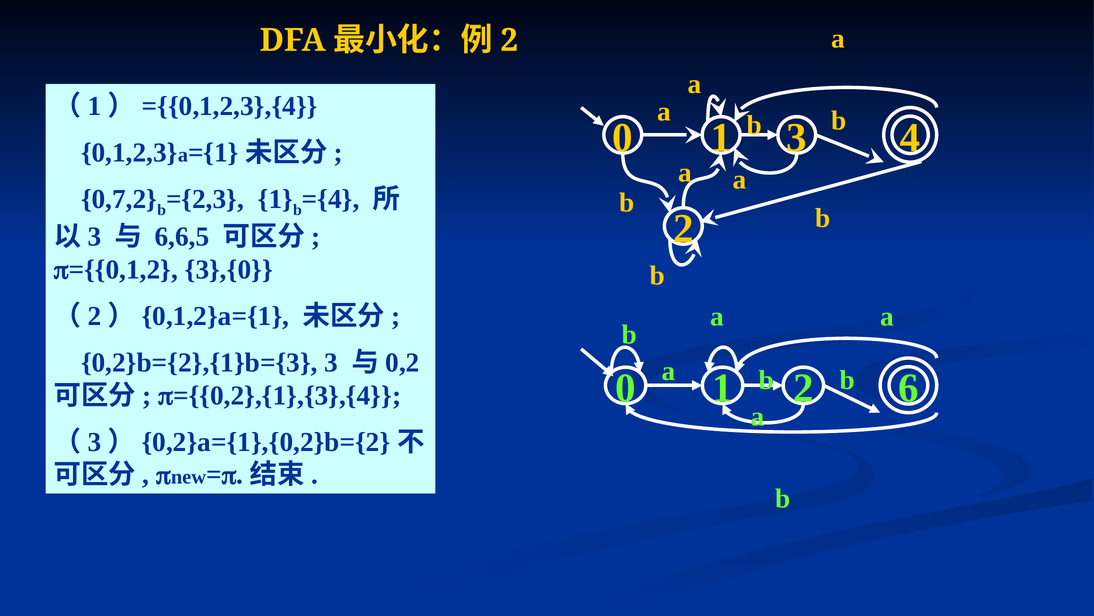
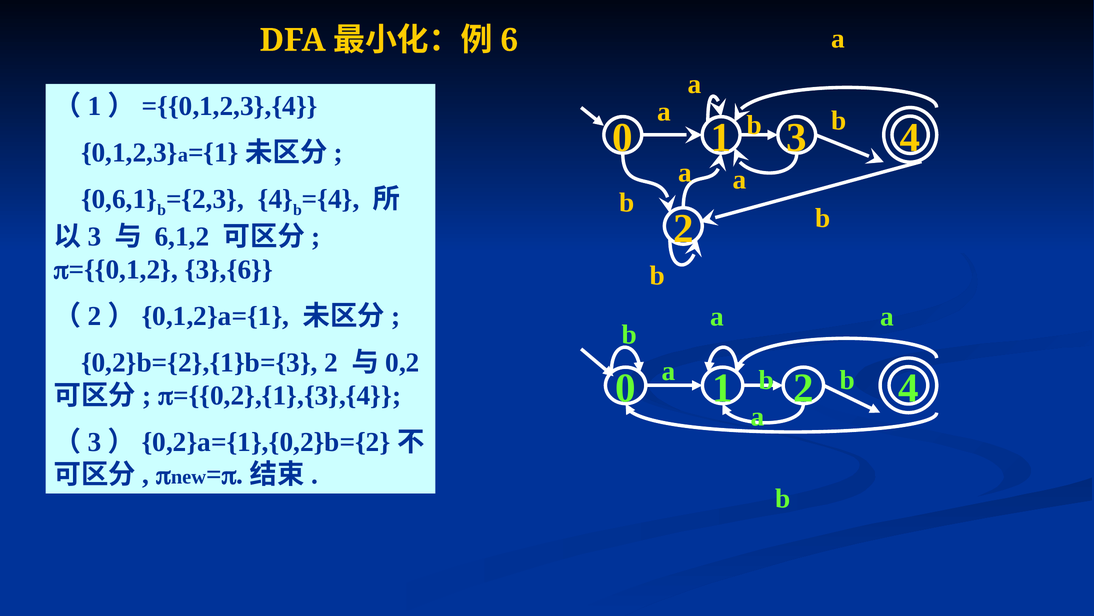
2 at (509, 40): 2 -> 6
0,7,2: 0,7,2 -> 0,6,1
1 at (275, 199): 1 -> 4
6,6,5: 6,6,5 -> 6,1,2
3},{0: 3},{0 -> 3},{6
0,2}b={2},{1}b={3 3: 3 -> 2
6 at (908, 388): 6 -> 4
